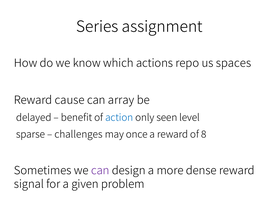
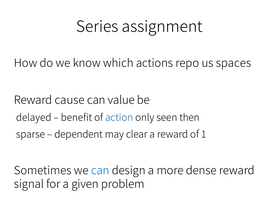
array: array -> value
level: level -> then
challenges: challenges -> dependent
once: once -> clear
8: 8 -> 1
can at (100, 171) colour: purple -> blue
